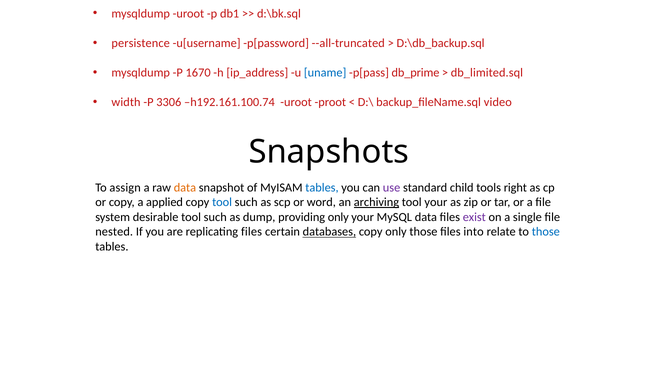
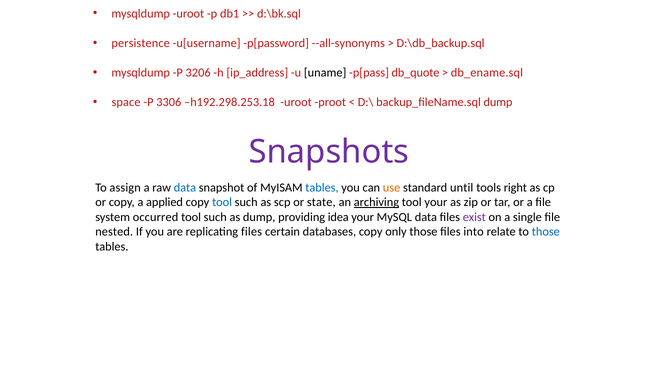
--all-truncated: --all-truncated -> --all-synonyms
1670: 1670 -> 3206
uname colour: blue -> black
db_prime: db_prime -> db_quote
db_limited.sql: db_limited.sql -> db_ename.sql
width: width -> space
h192.161.100.74: h192.161.100.74 -> h192.298.253.18
backup_fileName.sql video: video -> dump
Snapshots colour: black -> purple
data at (185, 188) colour: orange -> blue
use colour: purple -> orange
child: child -> until
word: word -> state
desirable: desirable -> occurred
providing only: only -> idea
databases underline: present -> none
